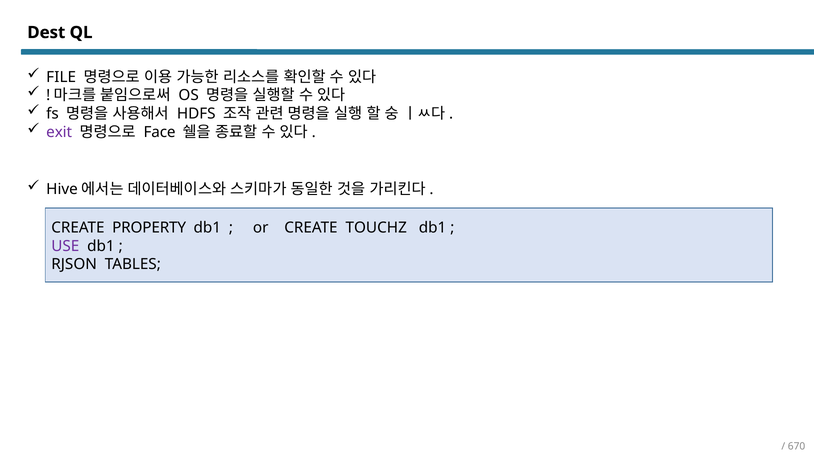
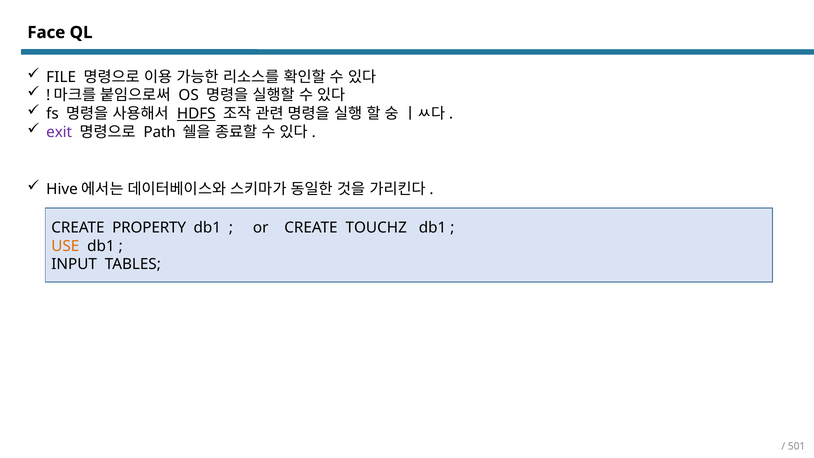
Dest: Dest -> Face
HDFS underline: none -> present
Face: Face -> Path
USE colour: purple -> orange
RJSON: RJSON -> INPUT
670: 670 -> 501
